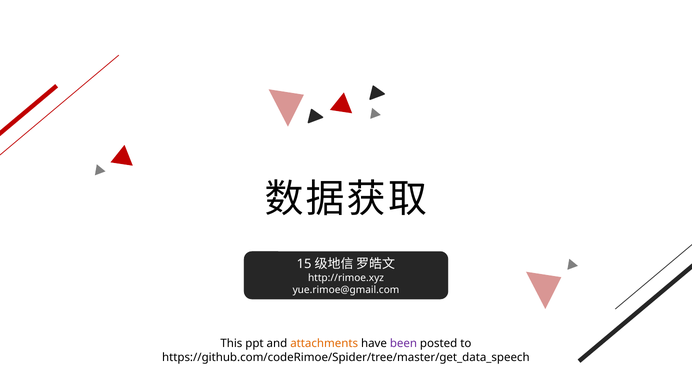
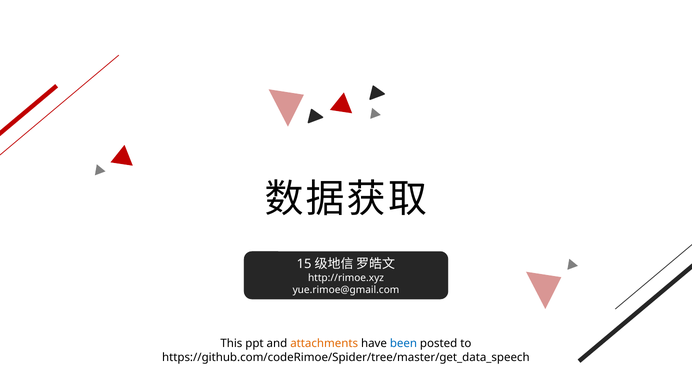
been colour: purple -> blue
